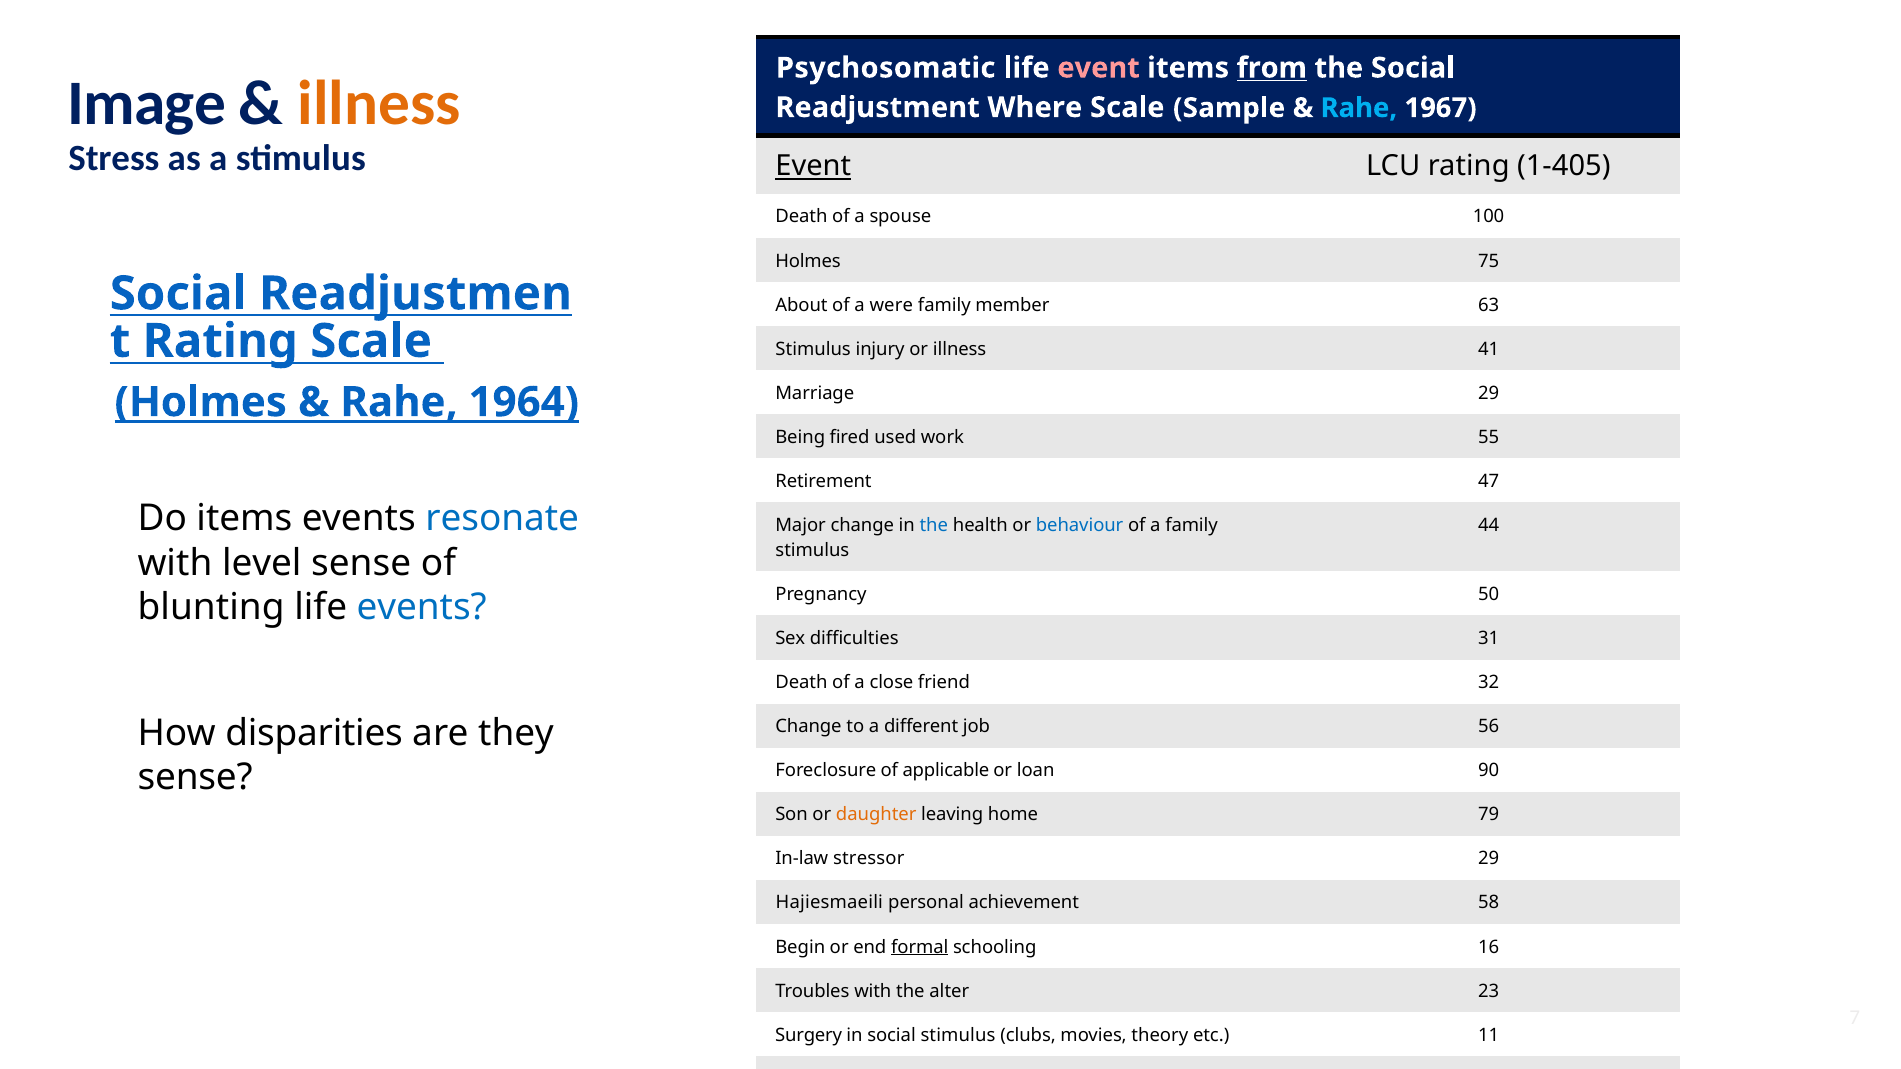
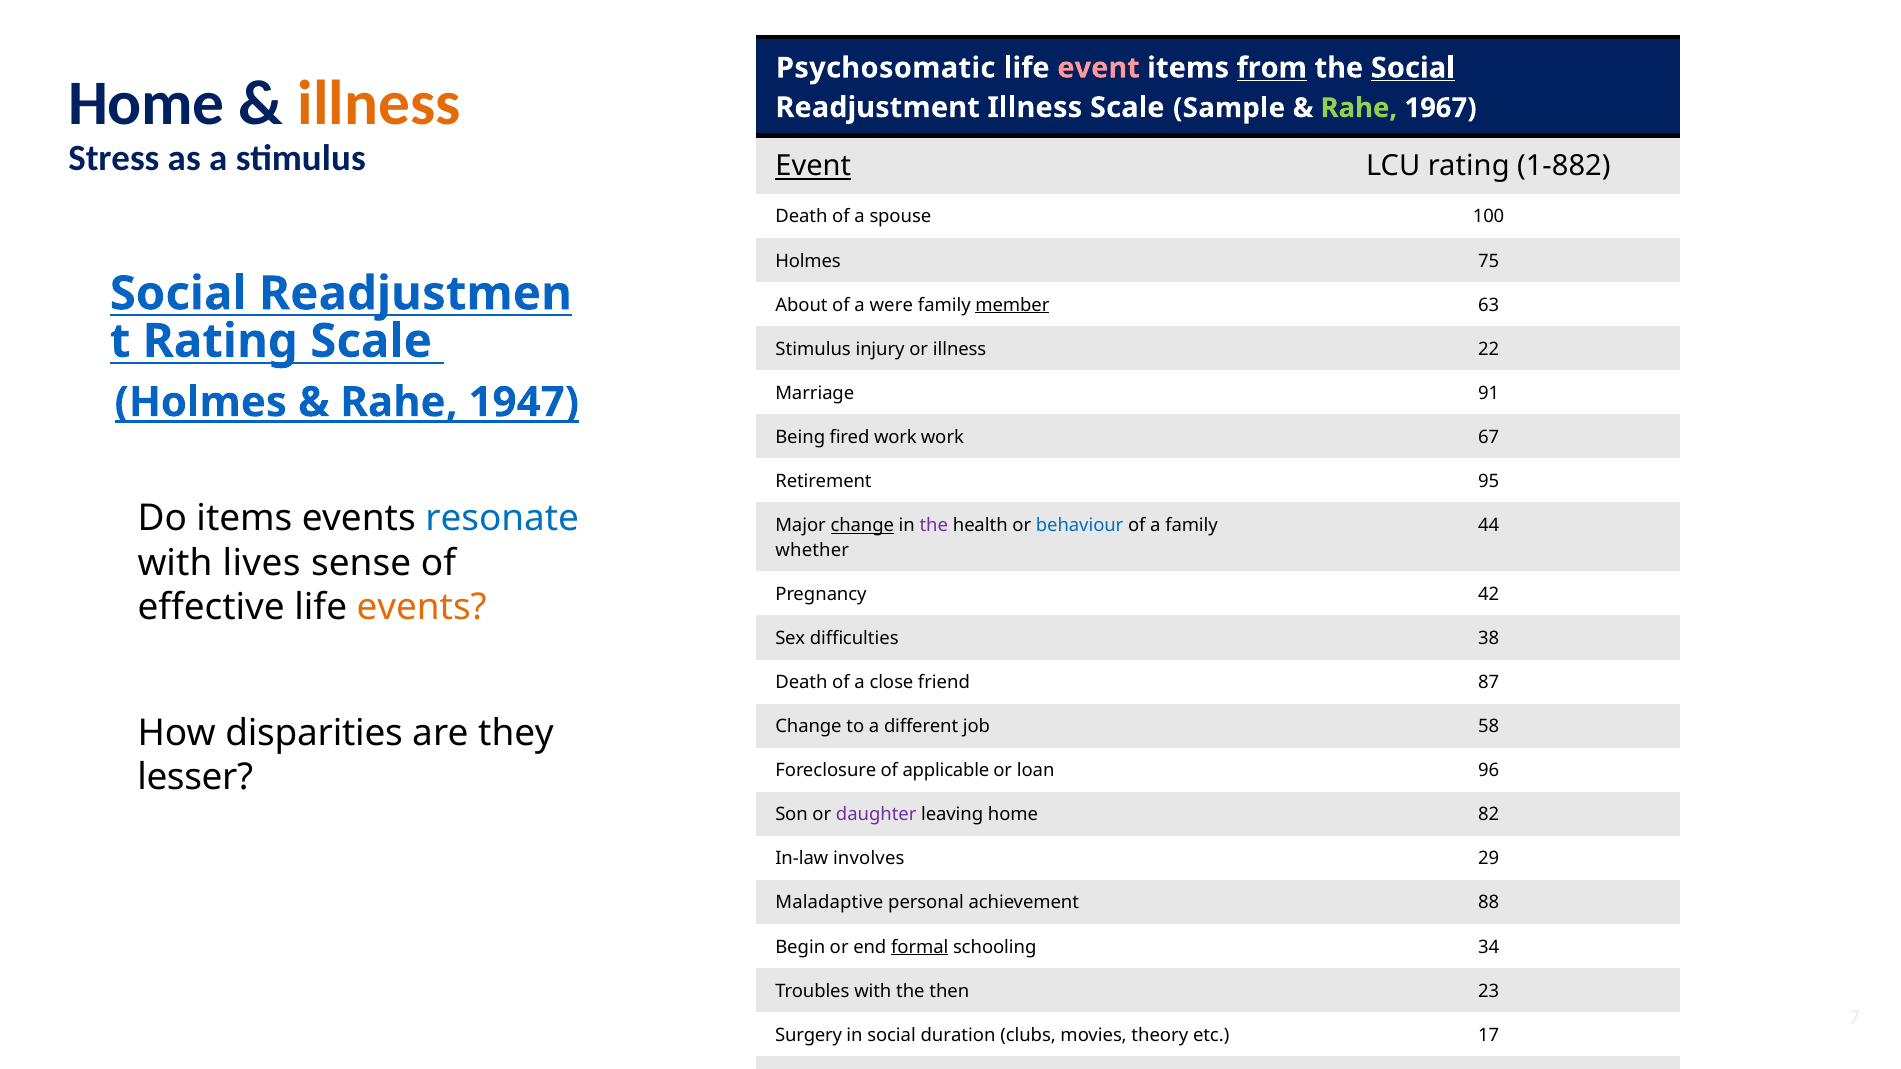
Social at (1413, 68) underline: none -> present
Image at (147, 104): Image -> Home
Readjustment Where: Where -> Illness
Rahe at (1359, 108) colour: light blue -> light green
1-405: 1-405 -> 1-882
member underline: none -> present
41: 41 -> 22
Marriage 29: 29 -> 91
1964: 1964 -> 1947
fired used: used -> work
55: 55 -> 67
47: 47 -> 95
change at (862, 526) underline: none -> present
the at (934, 526) colour: blue -> purple
stimulus at (812, 551): stimulus -> whether
level: level -> lives
50: 50 -> 42
blunting: blunting -> effective
events at (422, 607) colour: blue -> orange
31: 31 -> 38
32: 32 -> 87
56: 56 -> 58
90: 90 -> 96
sense at (195, 778): sense -> lesser
daughter colour: orange -> purple
79: 79 -> 82
stressor: stressor -> involves
Hajiesmaeili: Hajiesmaeili -> Maladaptive
58: 58 -> 88
16: 16 -> 34
alter: alter -> then
social stimulus: stimulus -> duration
11: 11 -> 17
